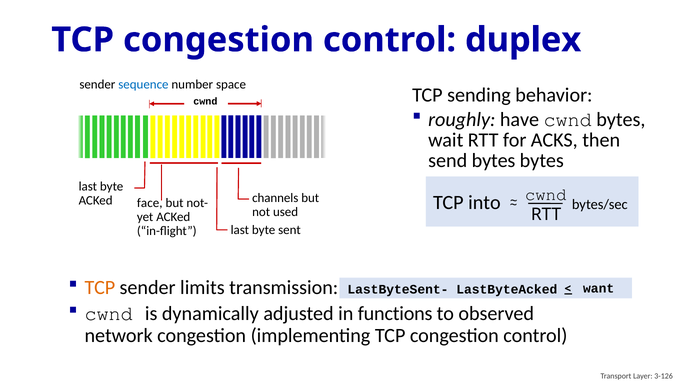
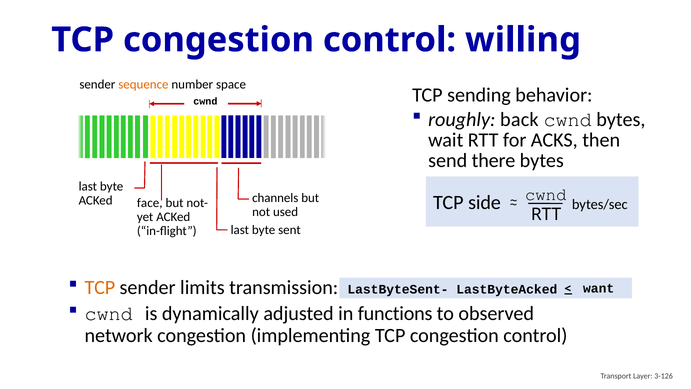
duplex: duplex -> willing
sequence colour: blue -> orange
have: have -> back
send bytes: bytes -> there
into: into -> side
